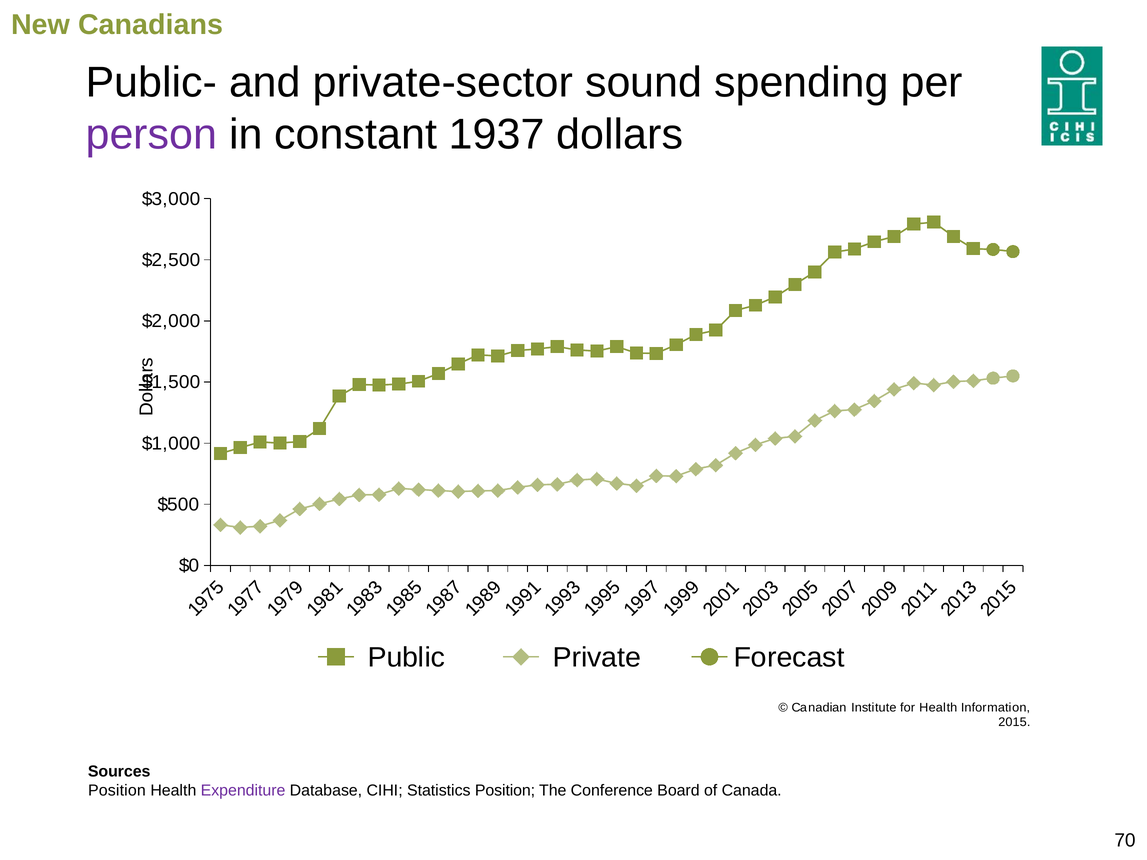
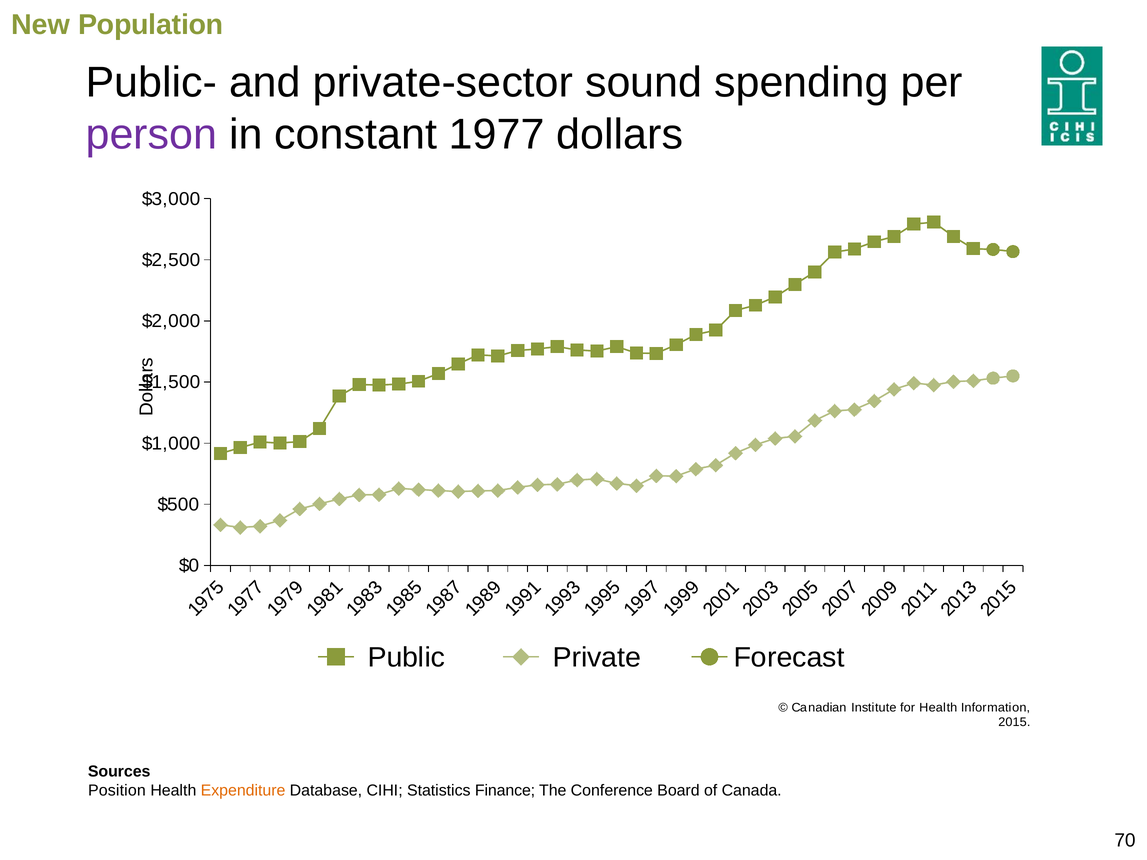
Canadians: Canadians -> Population
1937: 1937 -> 1977
Expenditure colour: purple -> orange
Statistics Position: Position -> Finance
